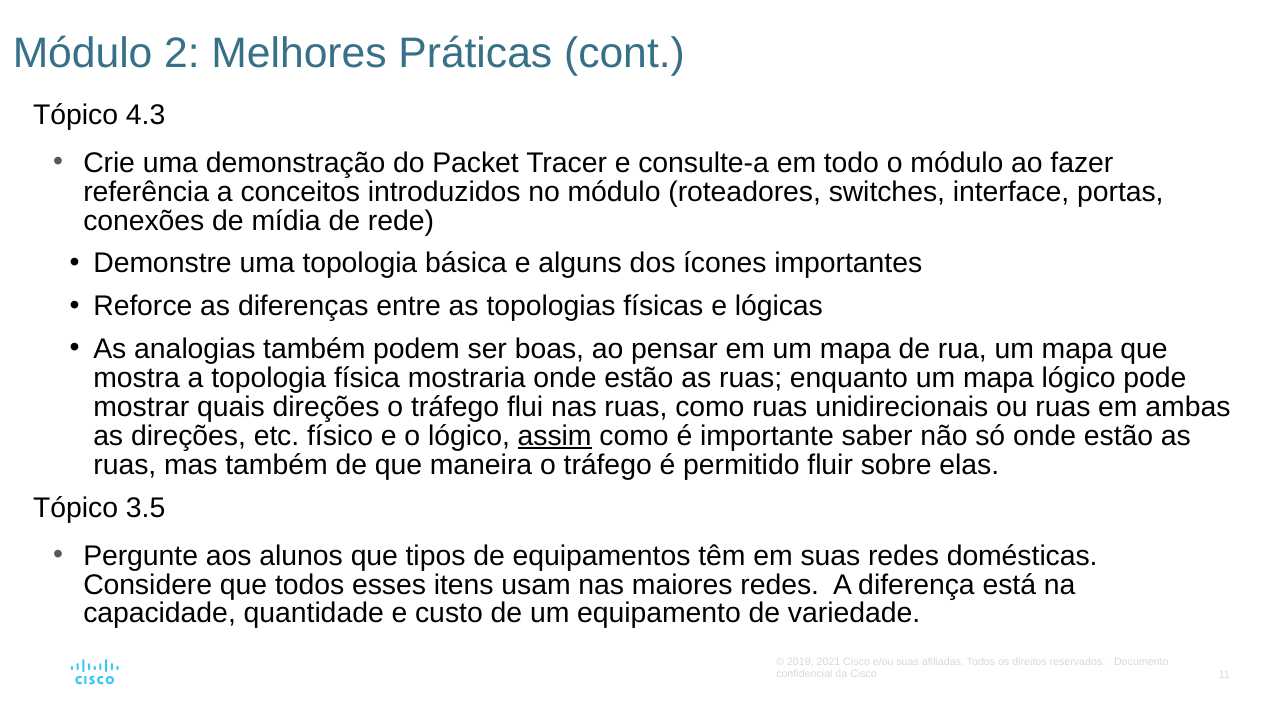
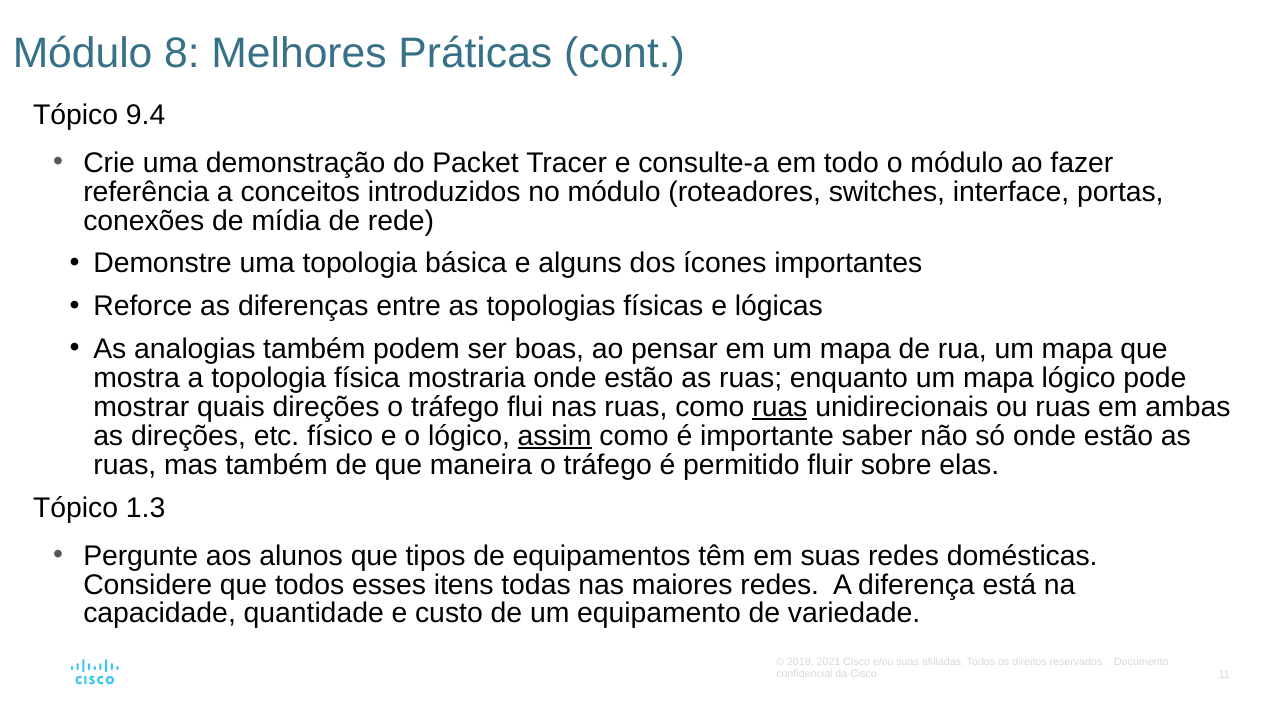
2: 2 -> 8
4.3: 4.3 -> 9.4
ruas at (780, 407) underline: none -> present
3.5: 3.5 -> 1.3
usam: usam -> todas
